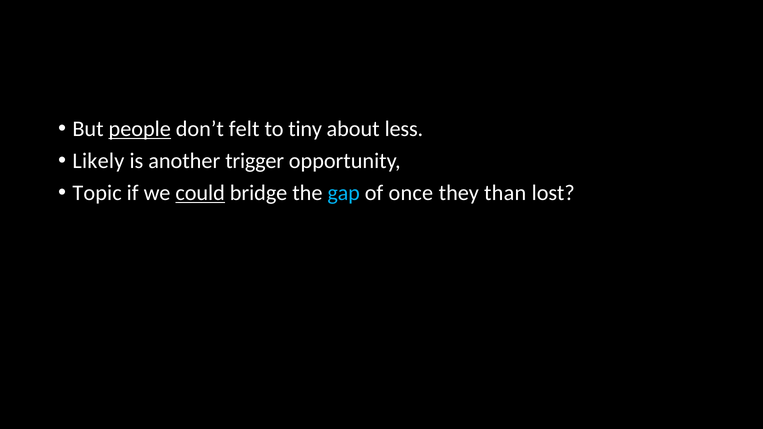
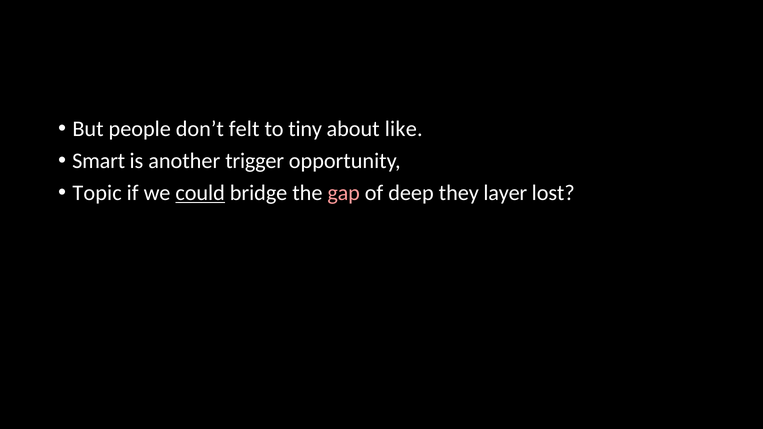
people underline: present -> none
less: less -> like
Likely: Likely -> Smart
gap colour: light blue -> pink
once: once -> deep
than: than -> layer
